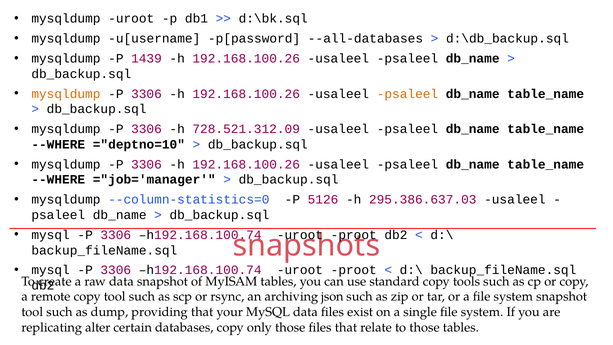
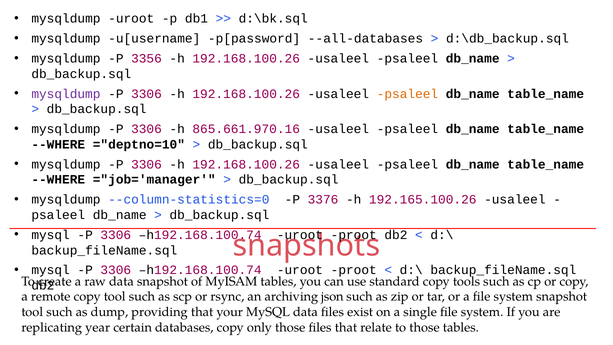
1439: 1439 -> 3356
mysqldump at (66, 94) colour: orange -> purple
728.521.312.09: 728.521.312.09 -> 865.661.970.16
5126: 5126 -> 3376
295.386.637.03: 295.386.637.03 -> 192.165.100.26
alter: alter -> year
